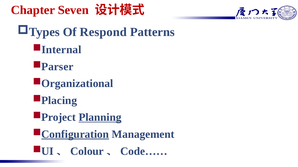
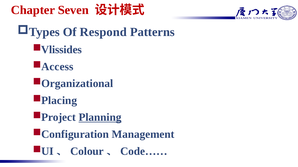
Internal: Internal -> Vlissides
Parser: Parser -> Access
Configuration underline: present -> none
